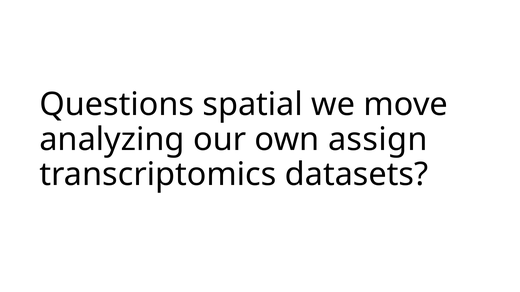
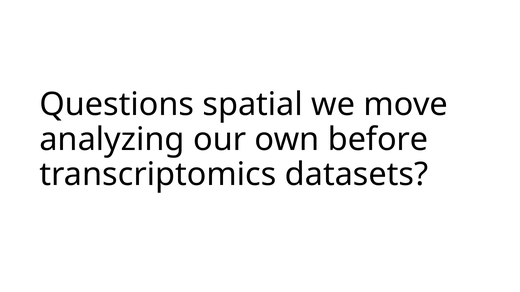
assign: assign -> before
